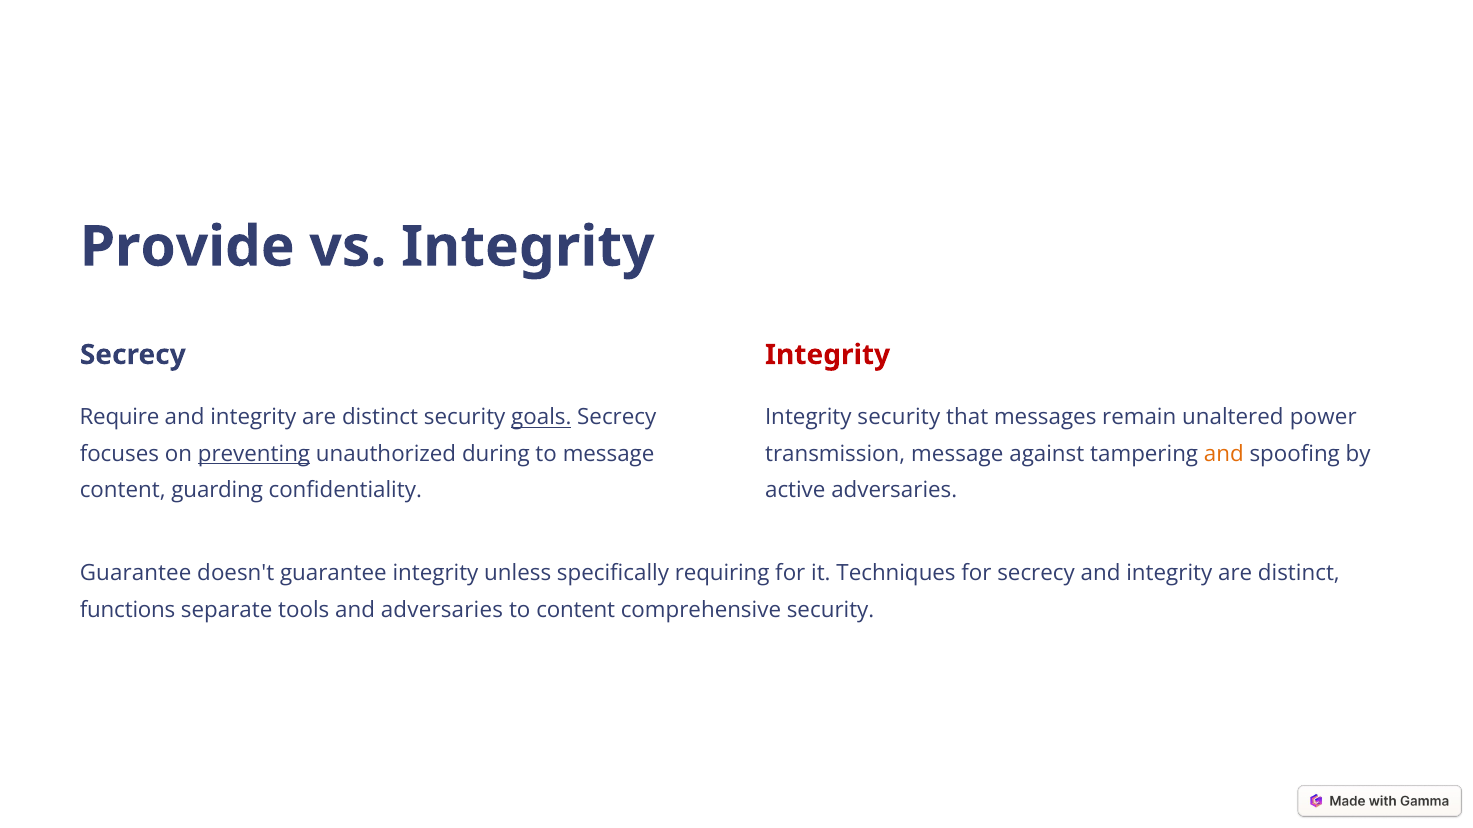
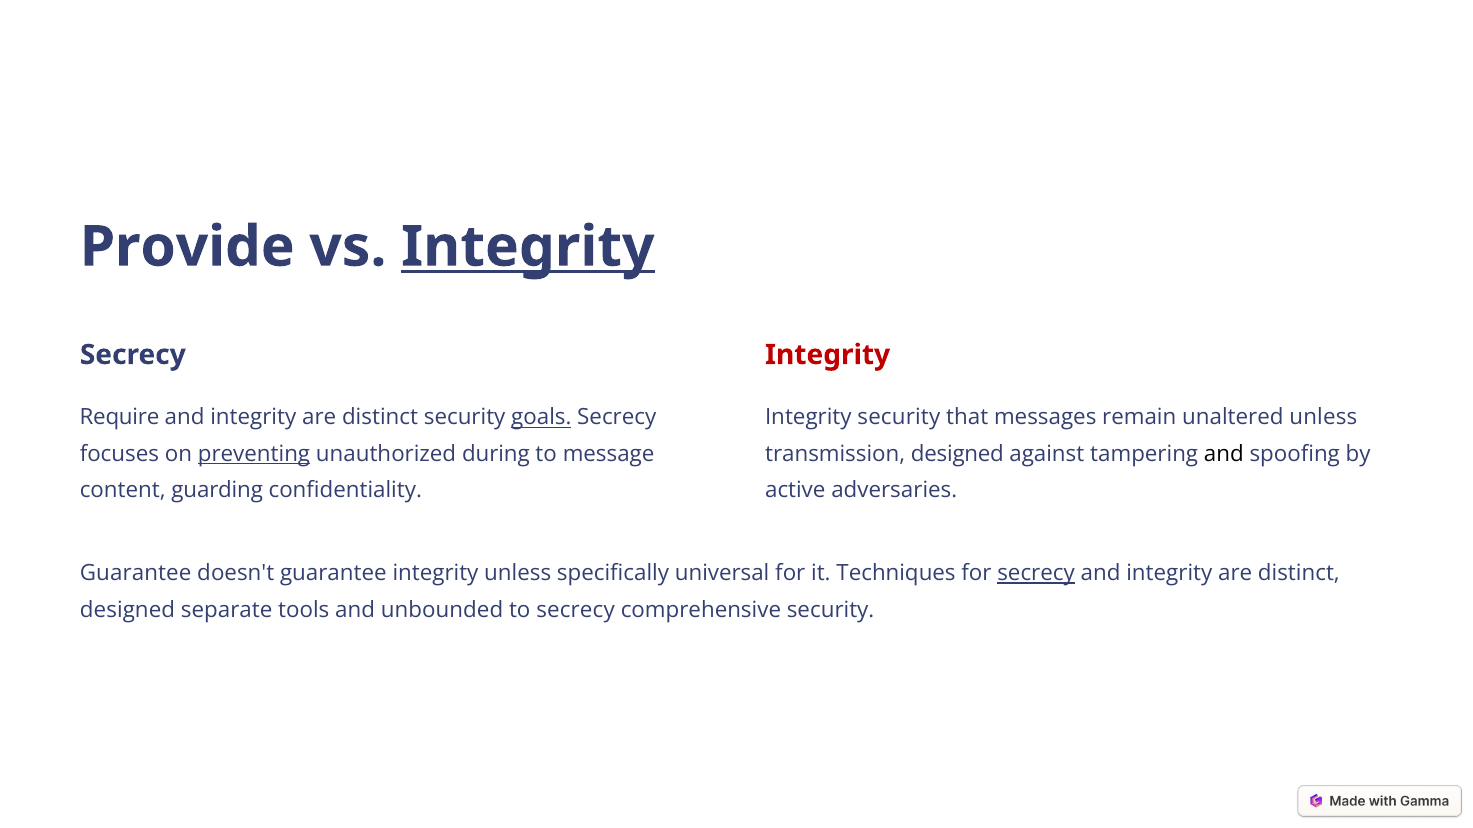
Integrity at (528, 247) underline: none -> present
unaltered power: power -> unless
transmission message: message -> designed
and at (1224, 454) colour: orange -> black
requiring: requiring -> universal
secrecy at (1036, 574) underline: none -> present
functions at (128, 610): functions -> designed
and adversaries: adversaries -> unbounded
to content: content -> secrecy
